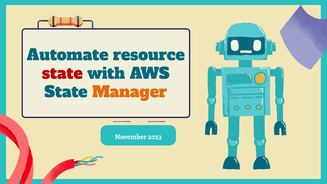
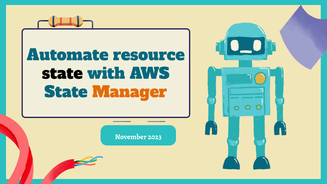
state at (62, 74) colour: red -> black
